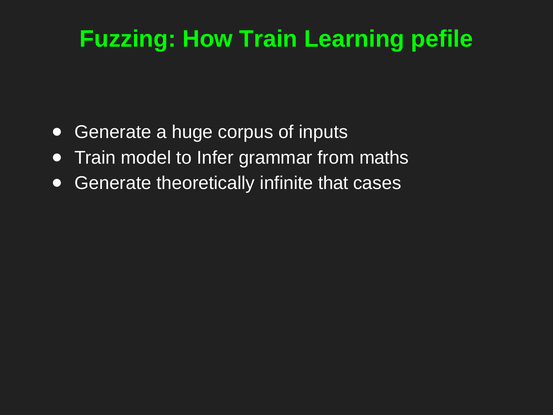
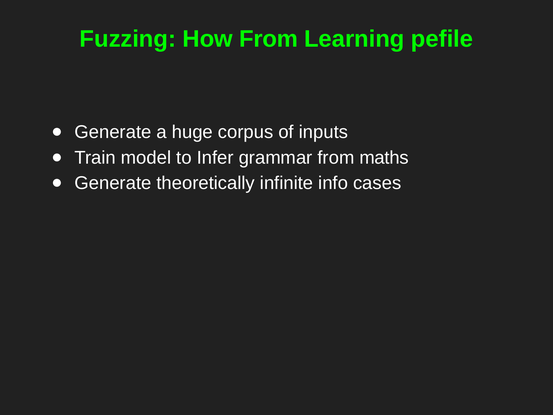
How Train: Train -> From
that: that -> info
